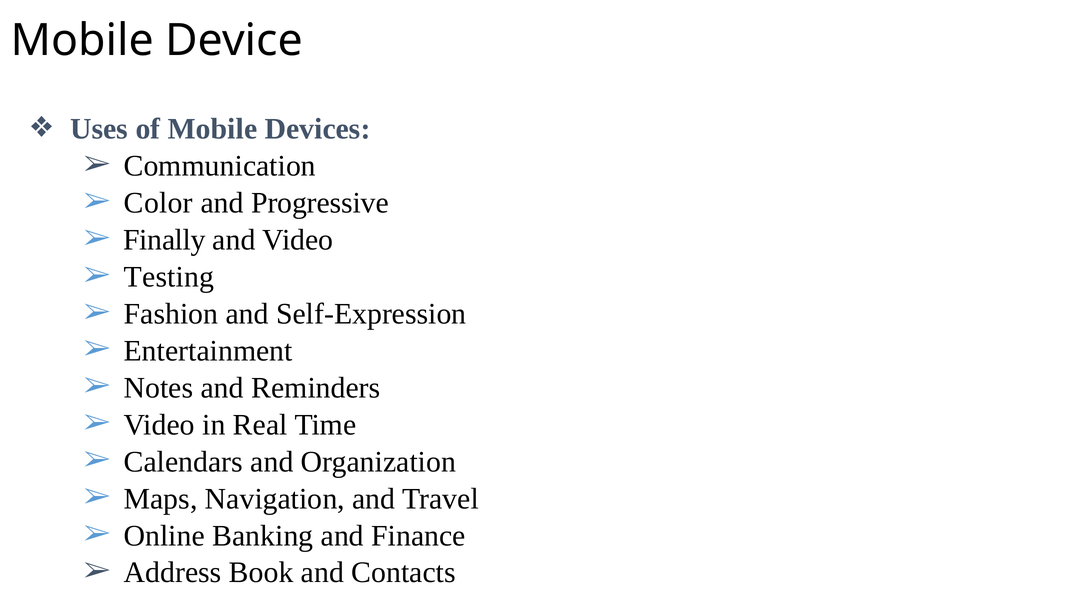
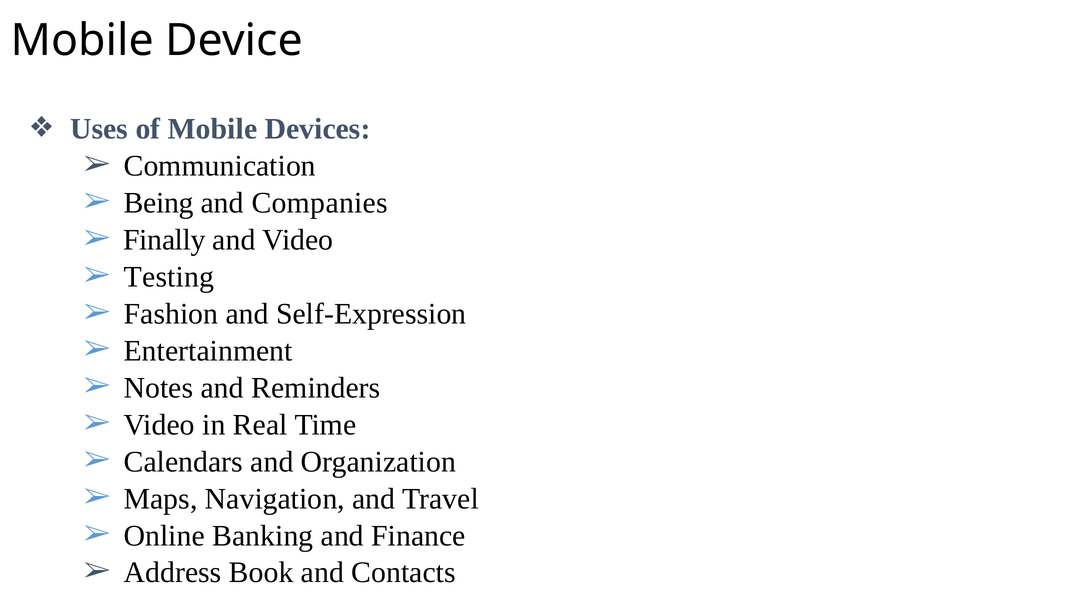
Color: Color -> Being
Progressive: Progressive -> Companies
